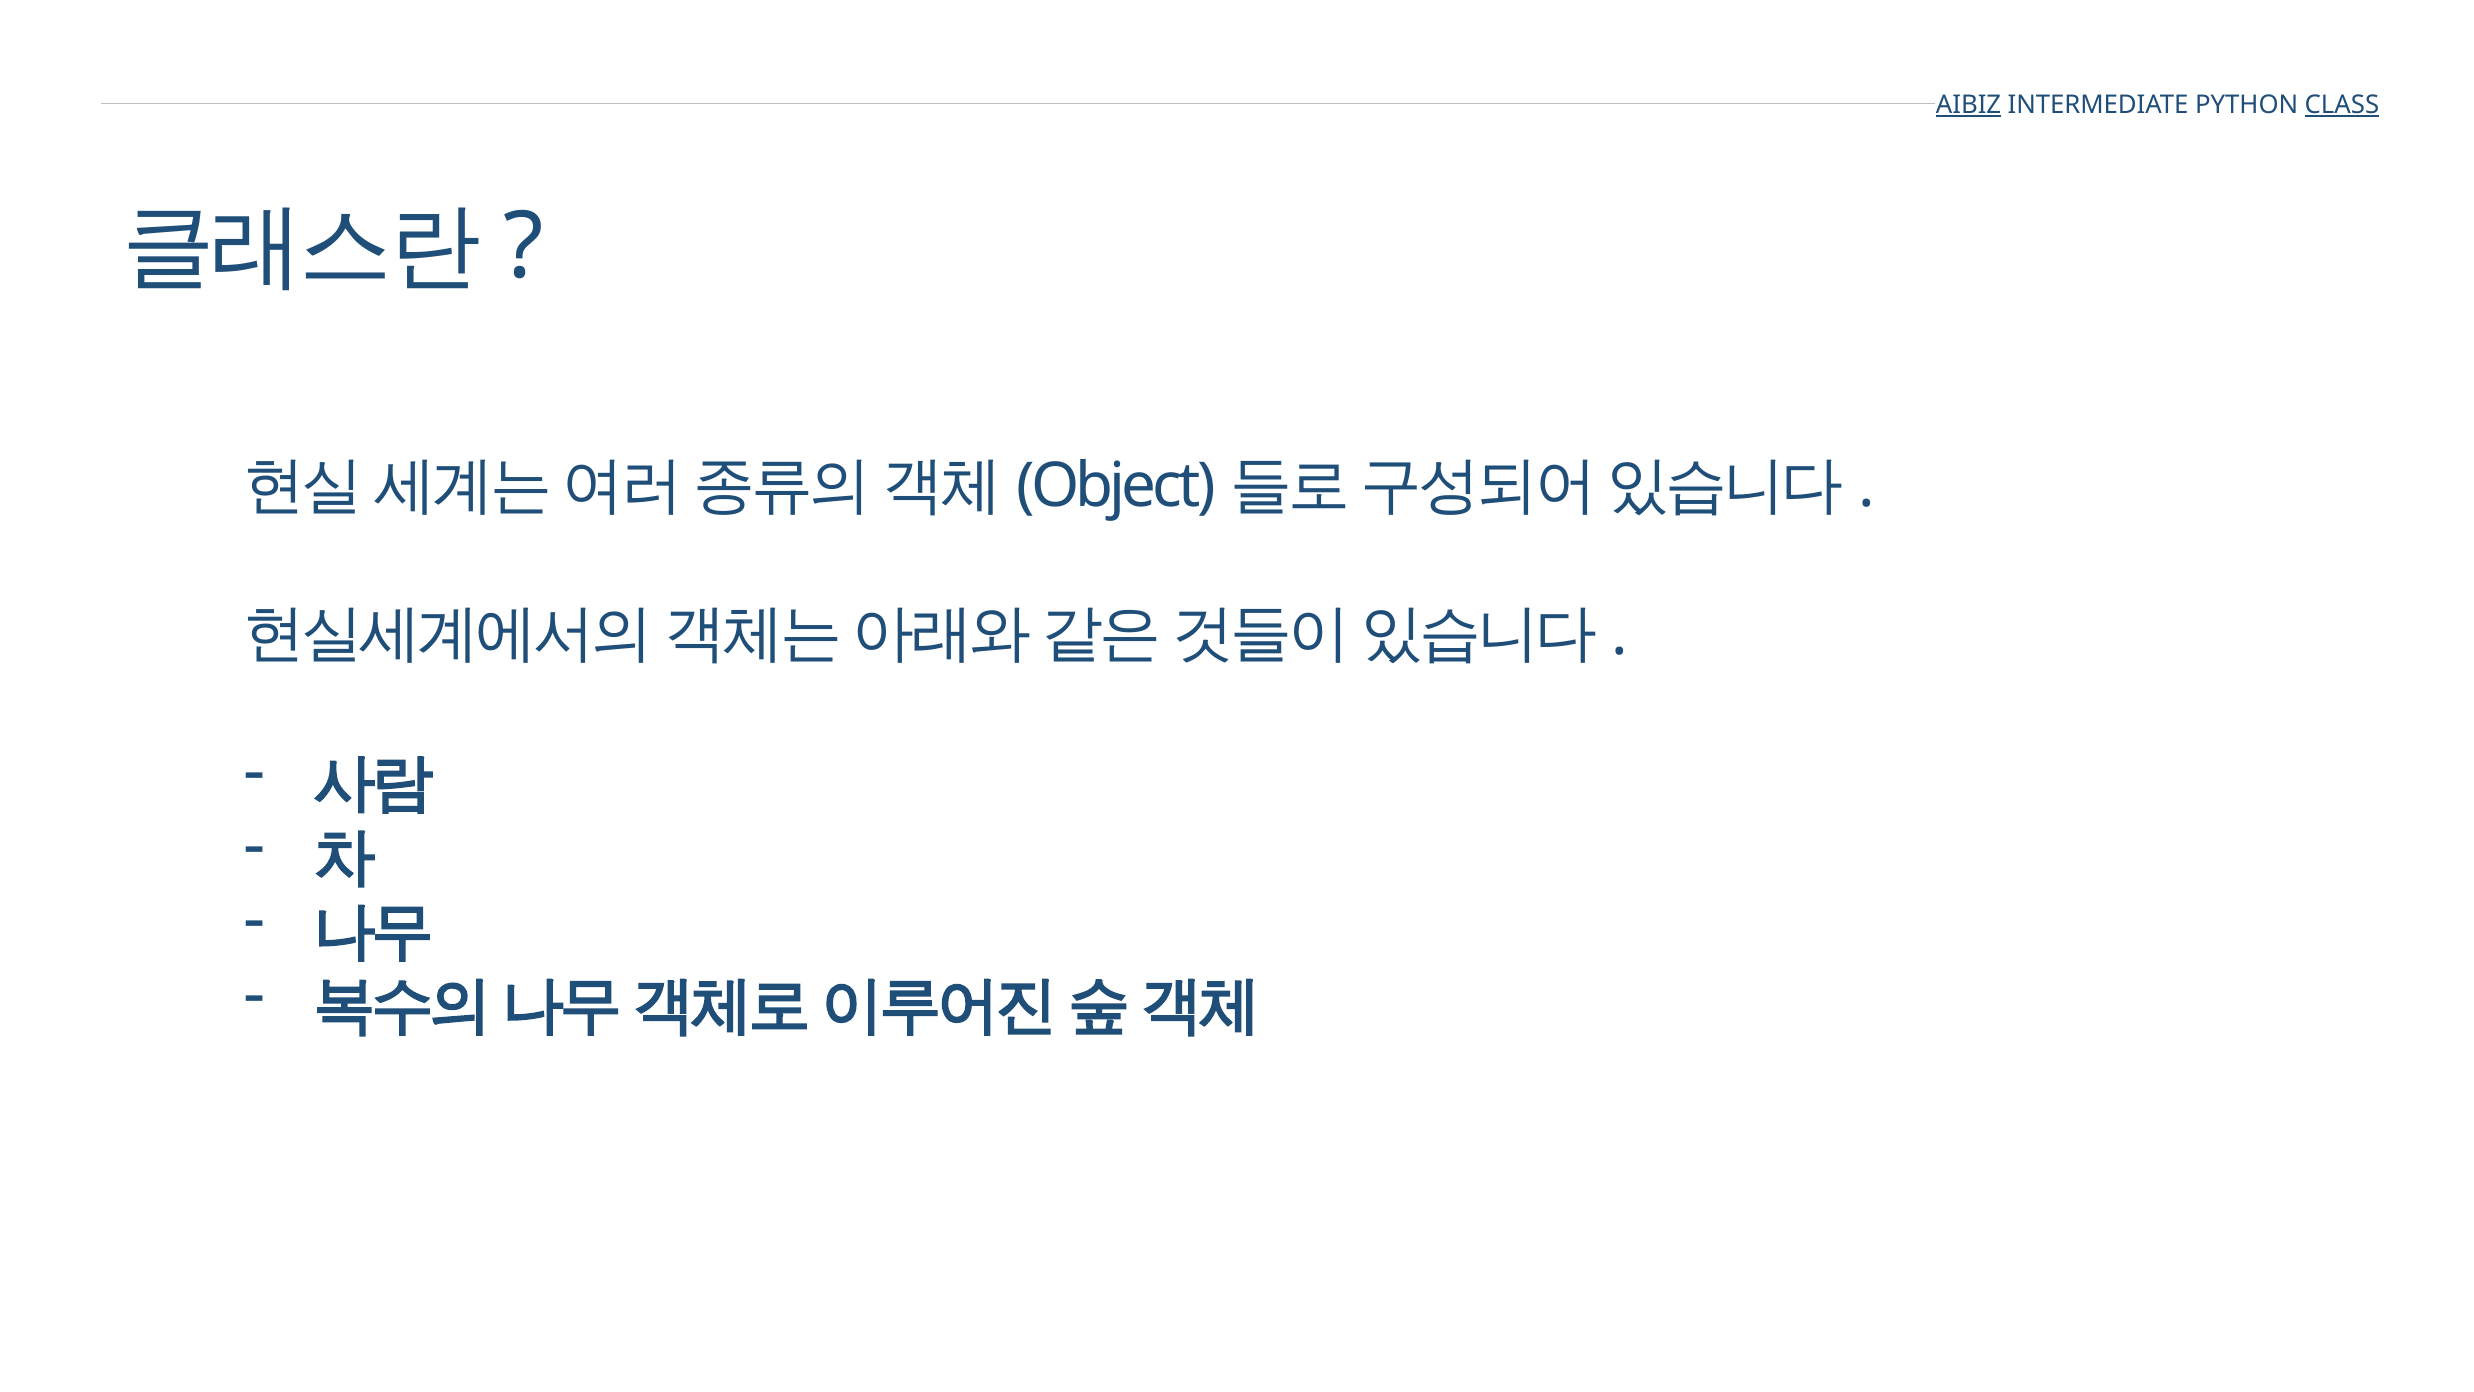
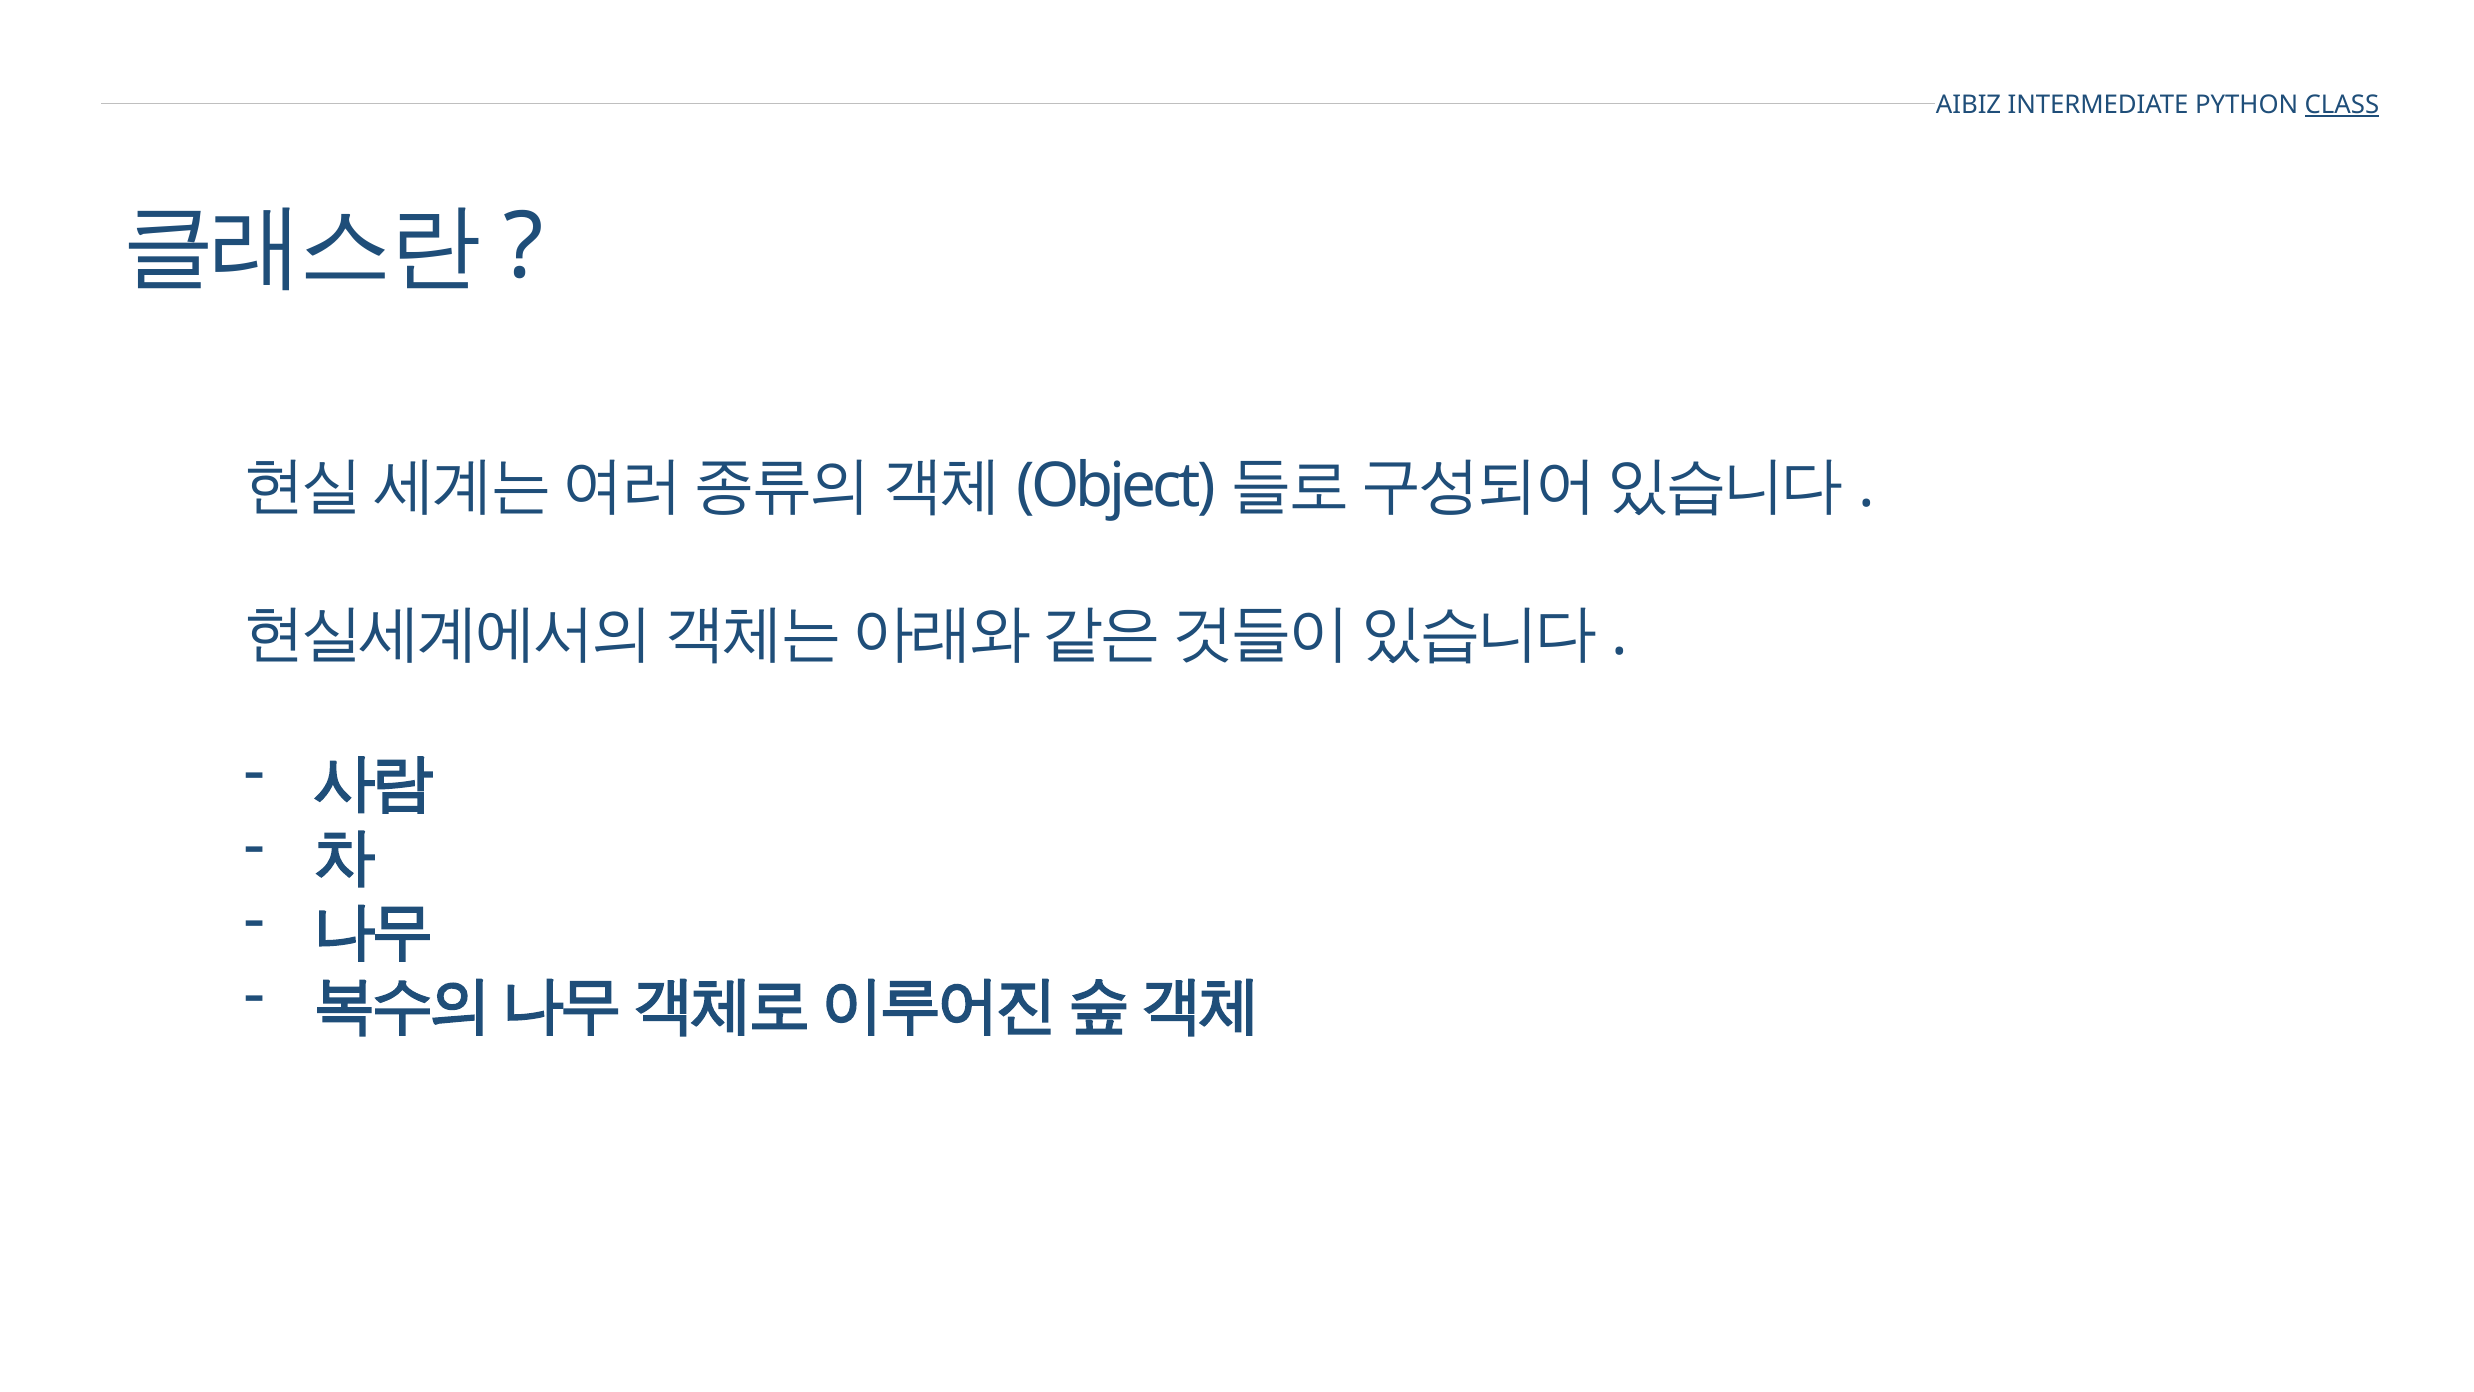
AIBIZ underline: present -> none
